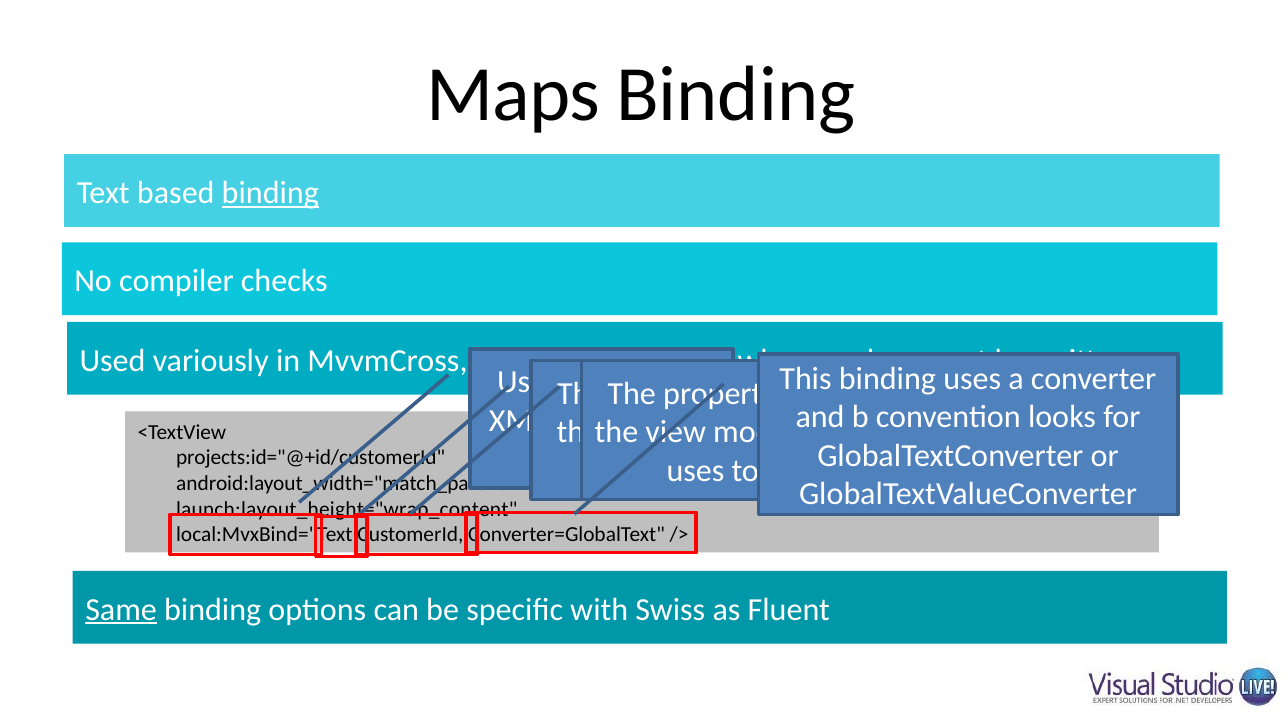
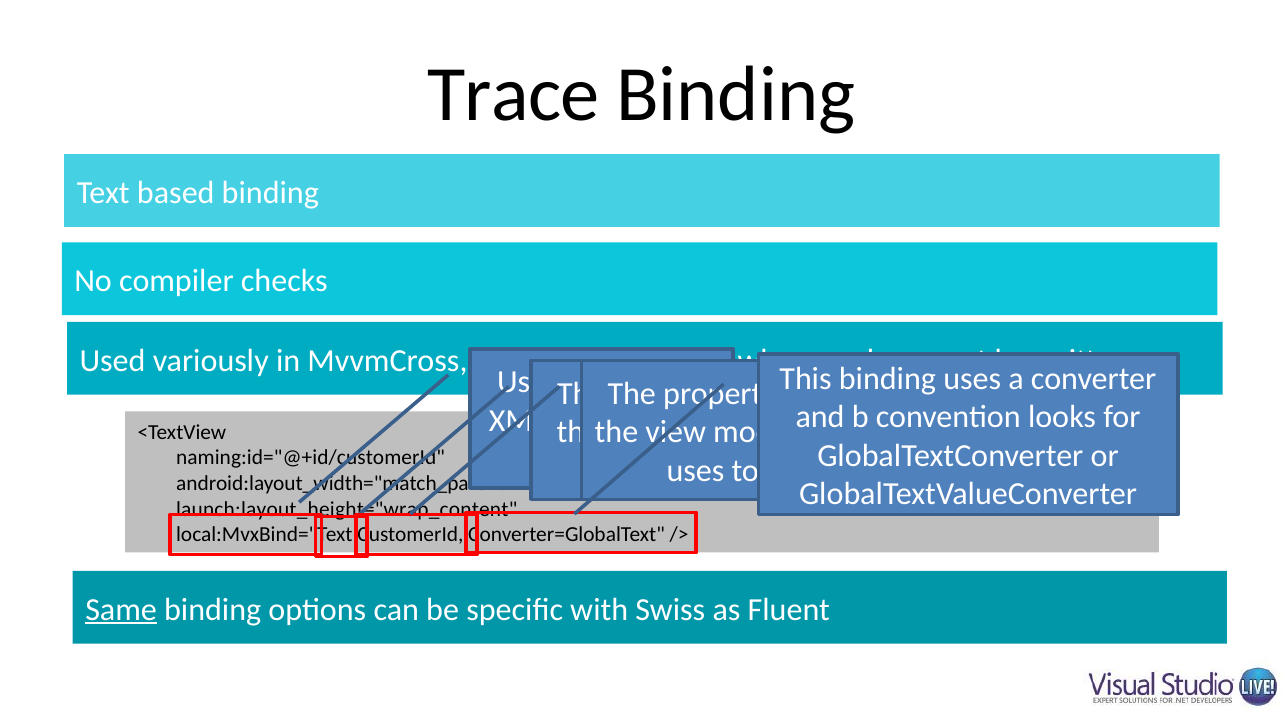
Maps: Maps -> Trace
binding at (270, 193) underline: present -> none
projects:id="@+id/customerId: projects:id="@+id/customerId -> naming:id="@+id/customerId
